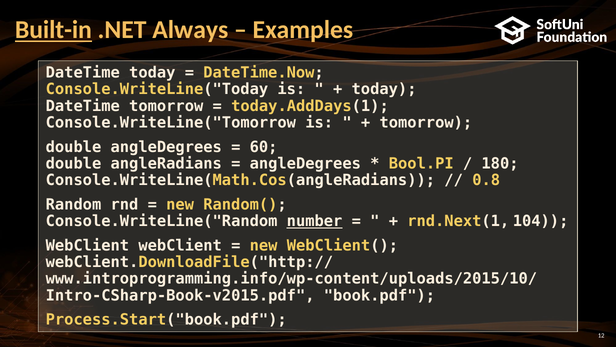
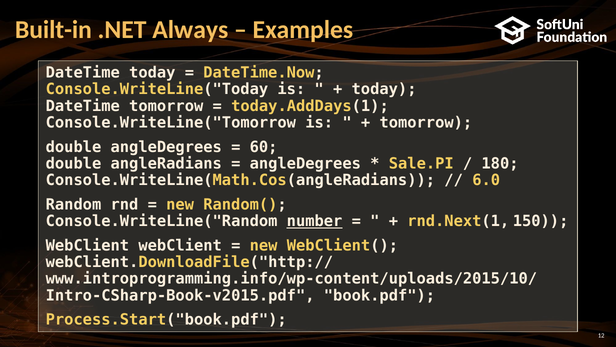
Built-in underline: present -> none
Bool.PI: Bool.PI -> Sale.PI
0.8: 0.8 -> 6.0
104: 104 -> 150
